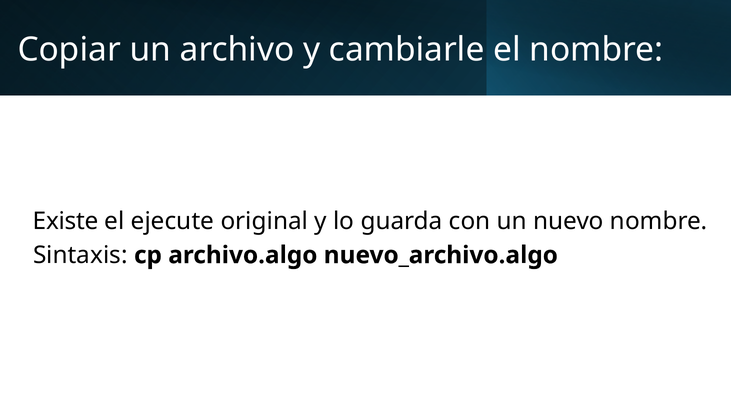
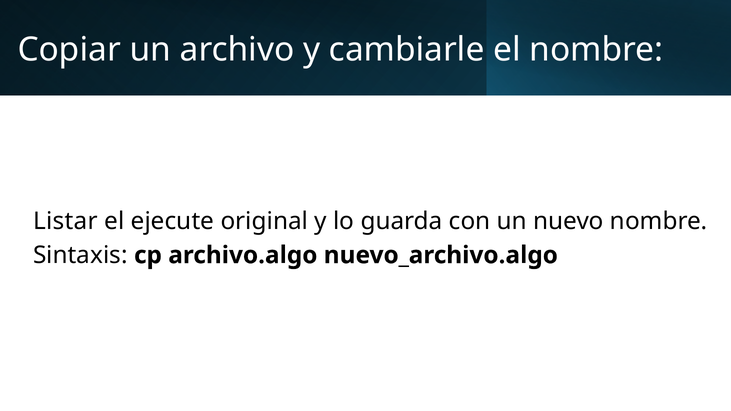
Existe: Existe -> Listar
